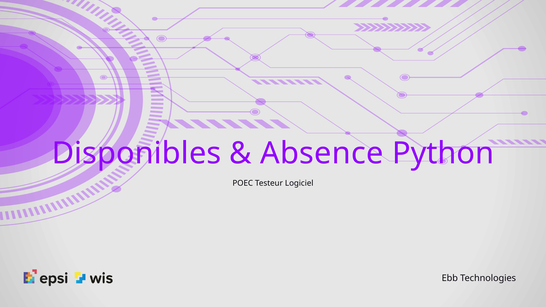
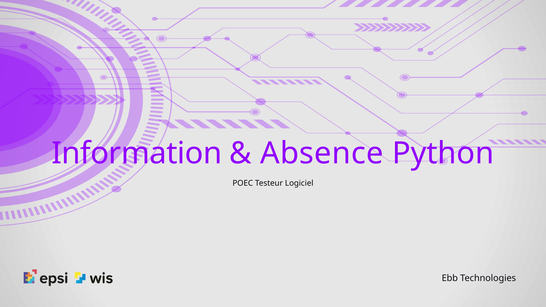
Disponibles: Disponibles -> Information
